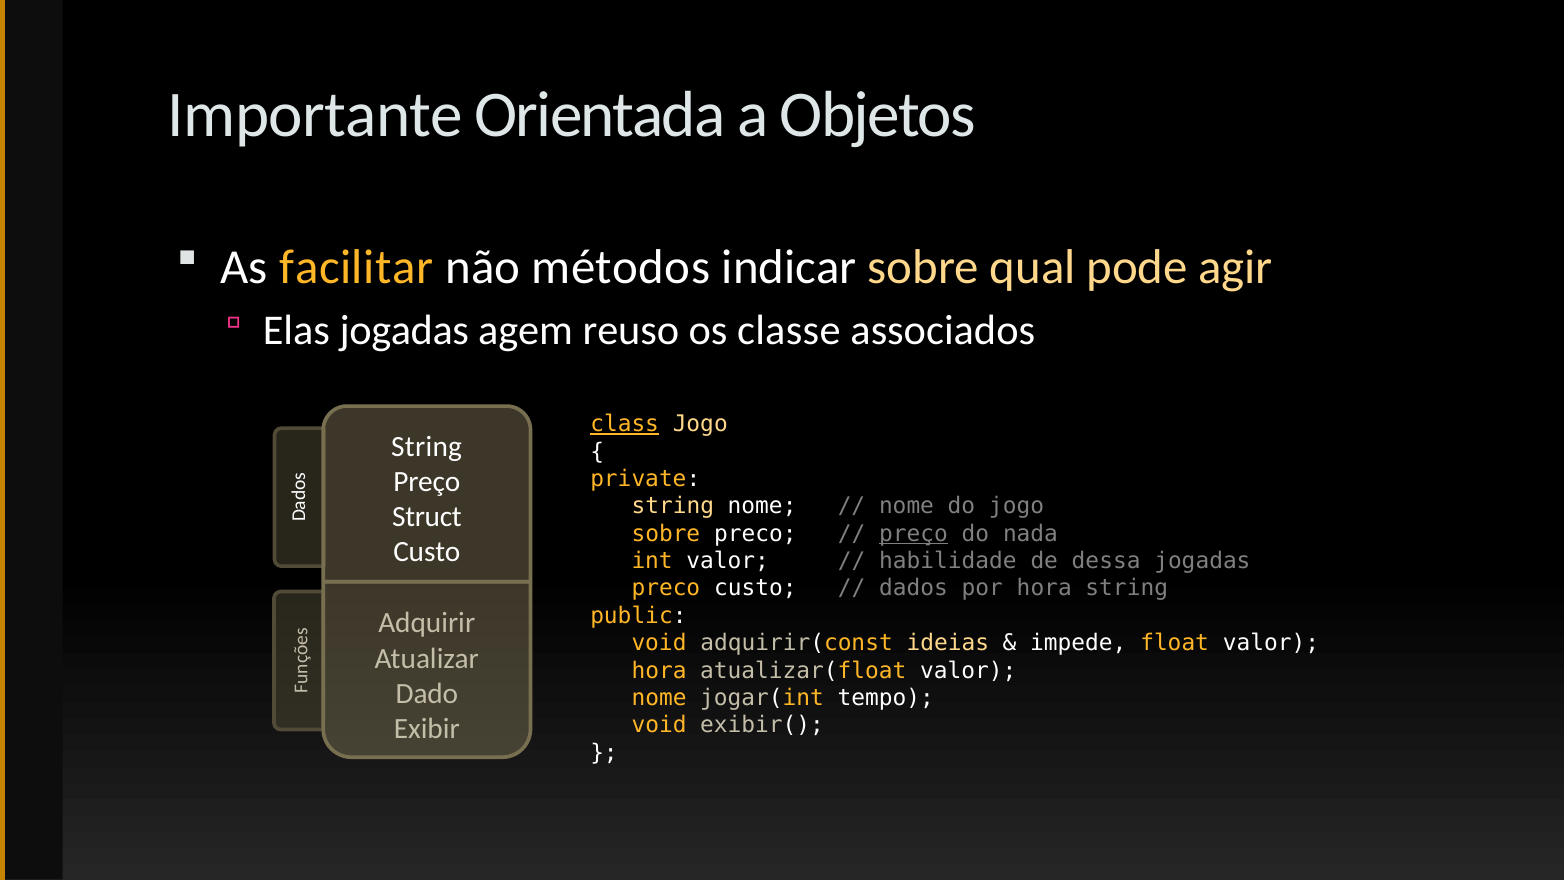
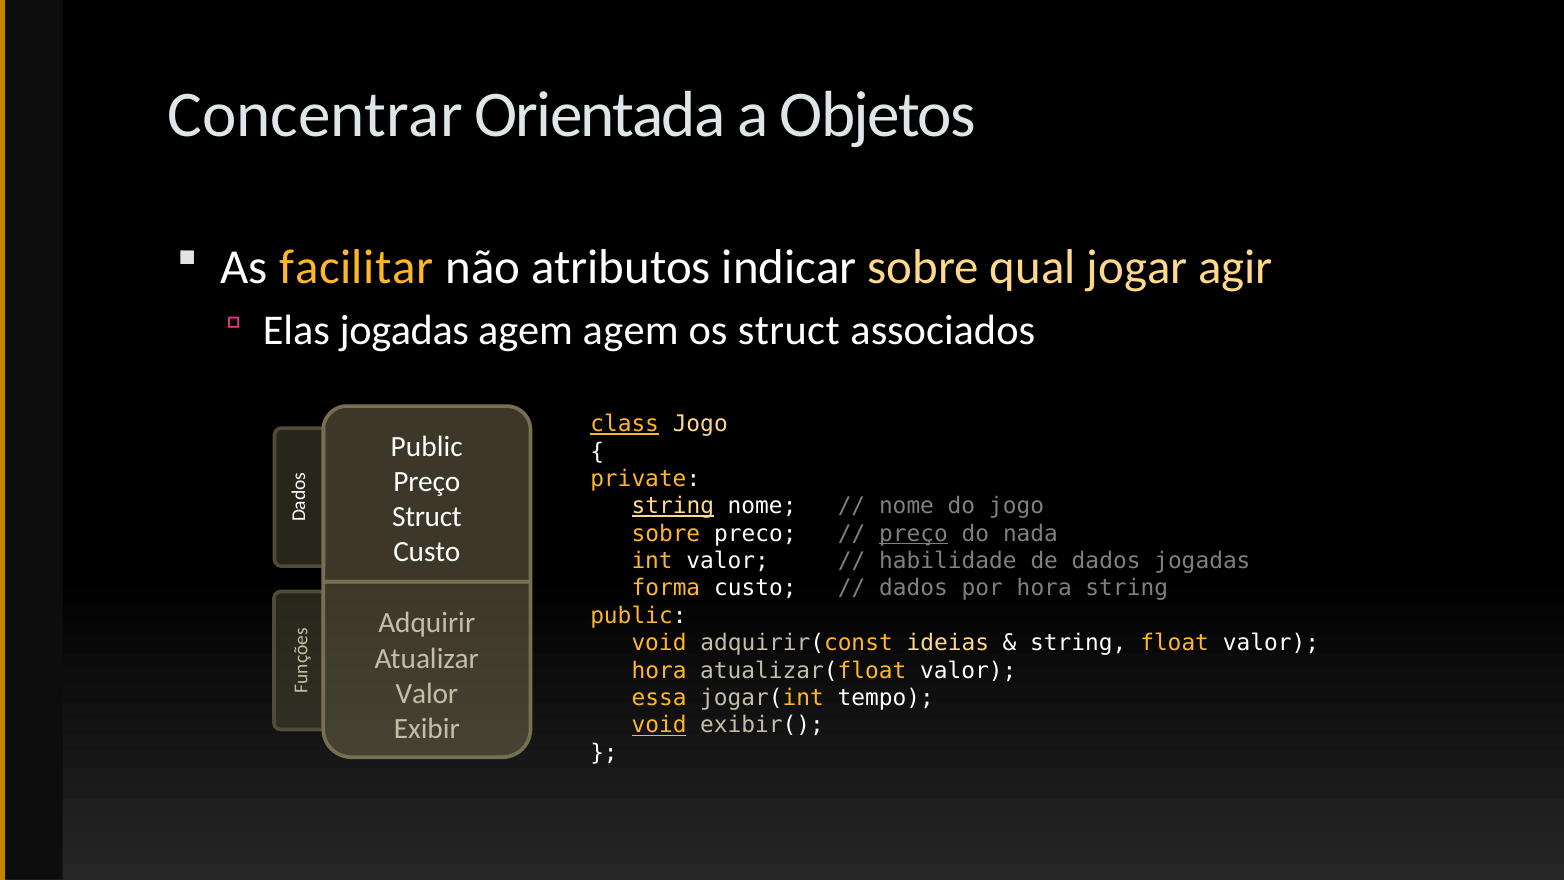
Importante: Importante -> Concentrar
métodos: métodos -> atributos
pode: pode -> jogar
agem reuso: reuso -> agem
os classe: classe -> struct
String at (427, 446): String -> Public
string at (673, 506) underline: none -> present
de dessa: dessa -> dados
preco at (666, 588): preco -> forma
impede at (1078, 643): impede -> string
Dado at (427, 693): Dado -> Valor
nome at (659, 698): nome -> essa
void at (659, 725) underline: none -> present
